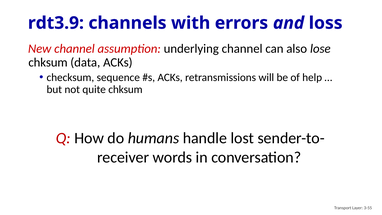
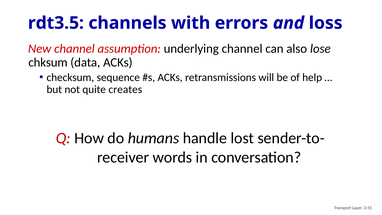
rdt3.9: rdt3.9 -> rdt3.5
quite chksum: chksum -> creates
